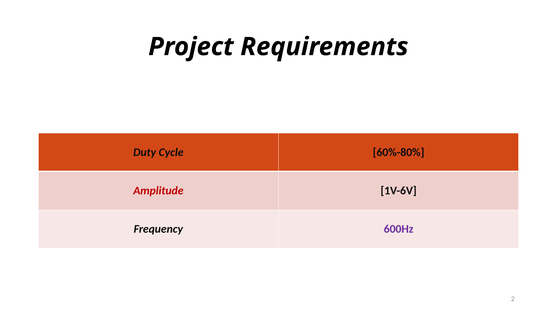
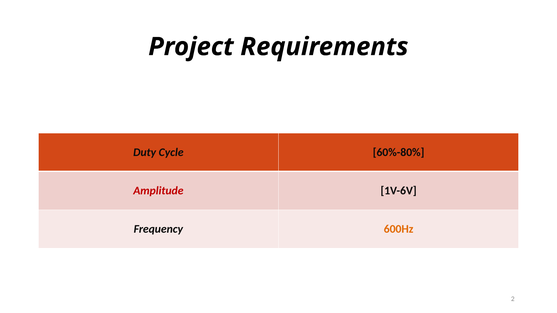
600Hz colour: purple -> orange
